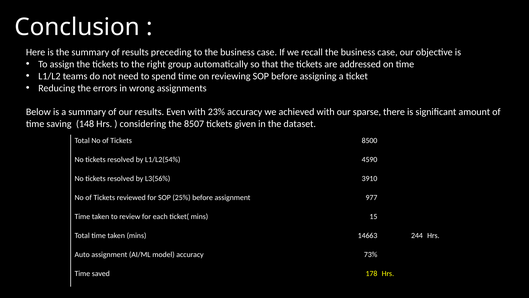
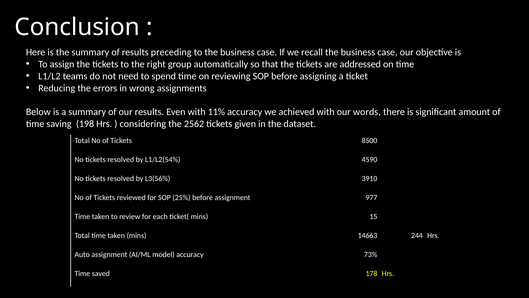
23%: 23% -> 11%
sparse: sparse -> words
148: 148 -> 198
8507: 8507 -> 2562
